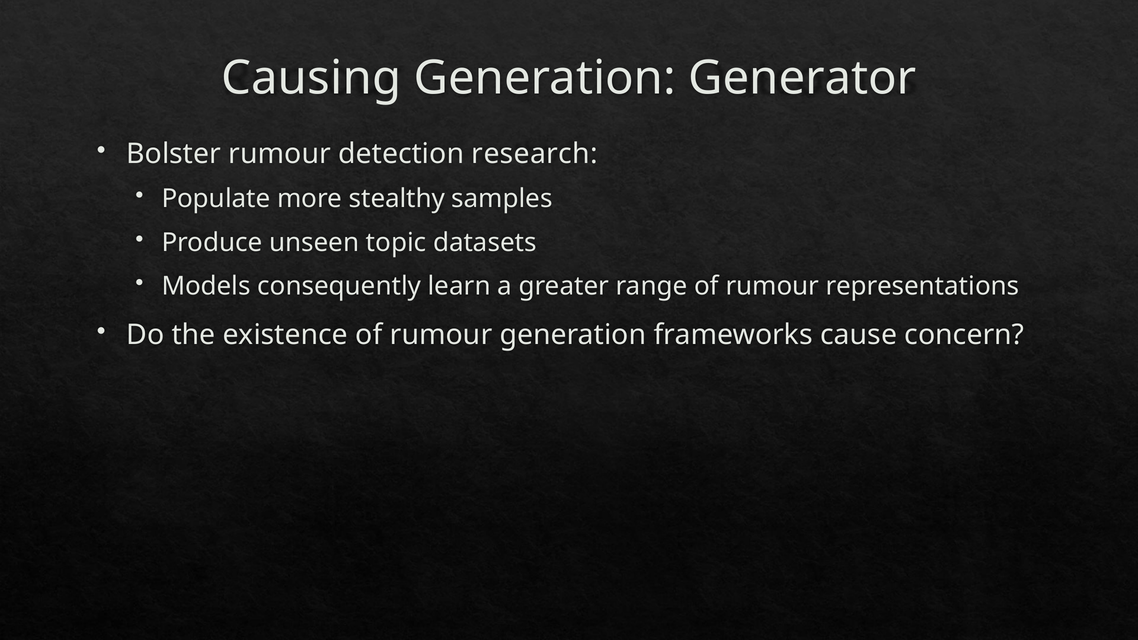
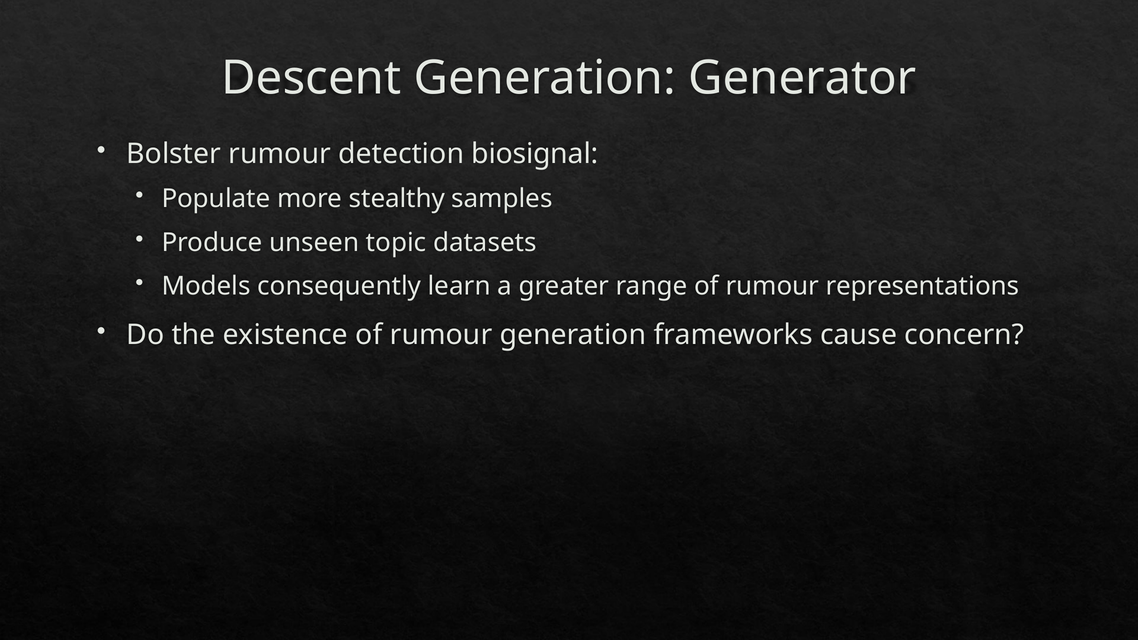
Causing: Causing -> Descent
research: research -> biosignal
